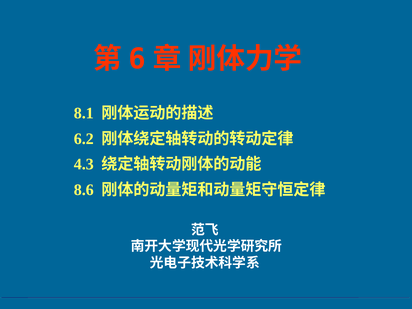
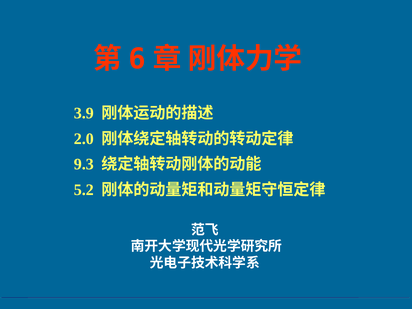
8.1: 8.1 -> 3.9
6.2: 6.2 -> 2.0
4.3: 4.3 -> 9.3
8.6: 8.6 -> 5.2
